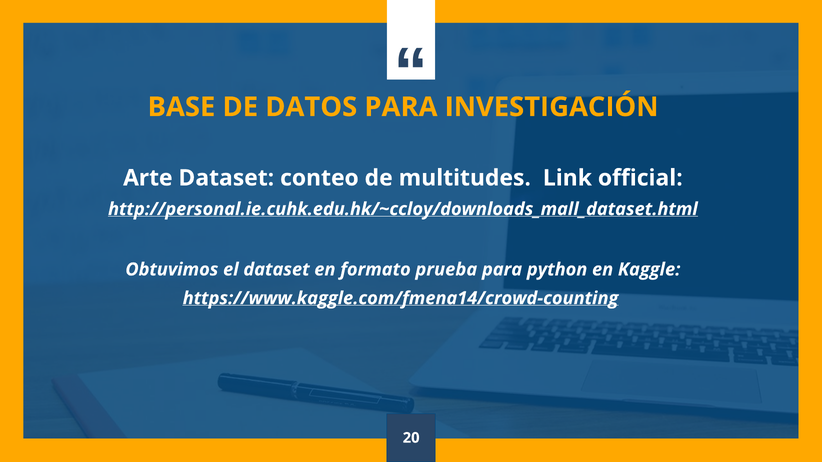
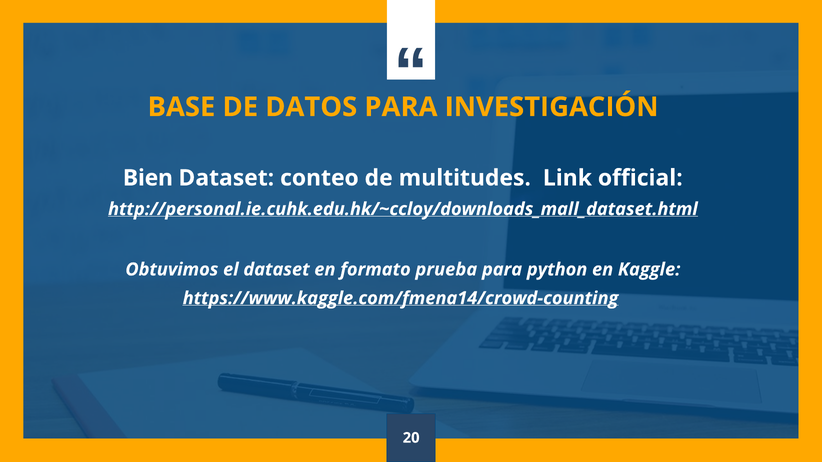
Arte: Arte -> Bien
